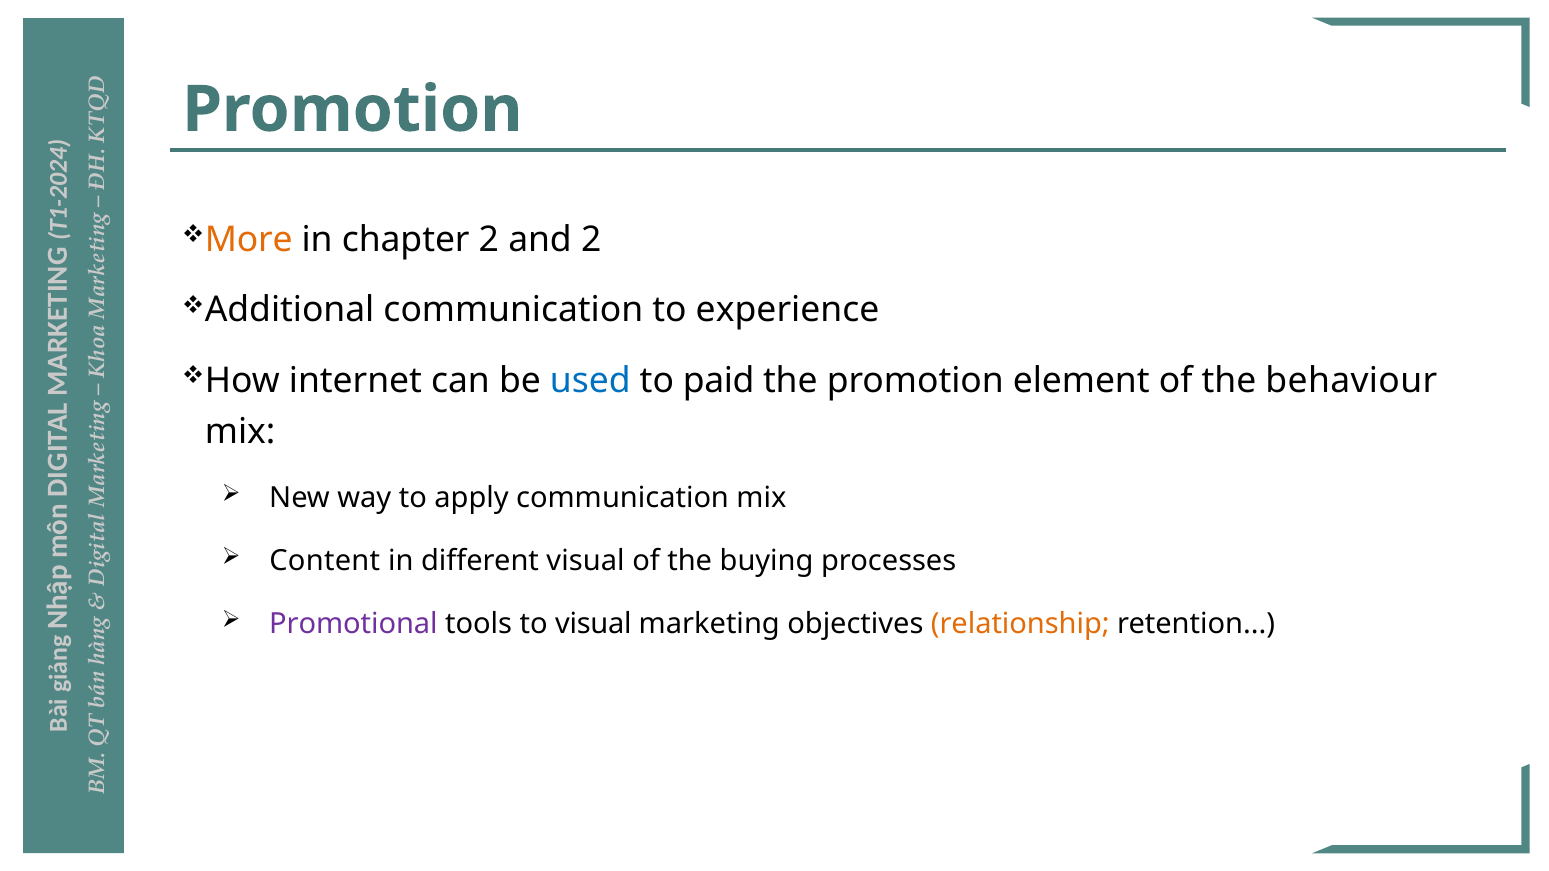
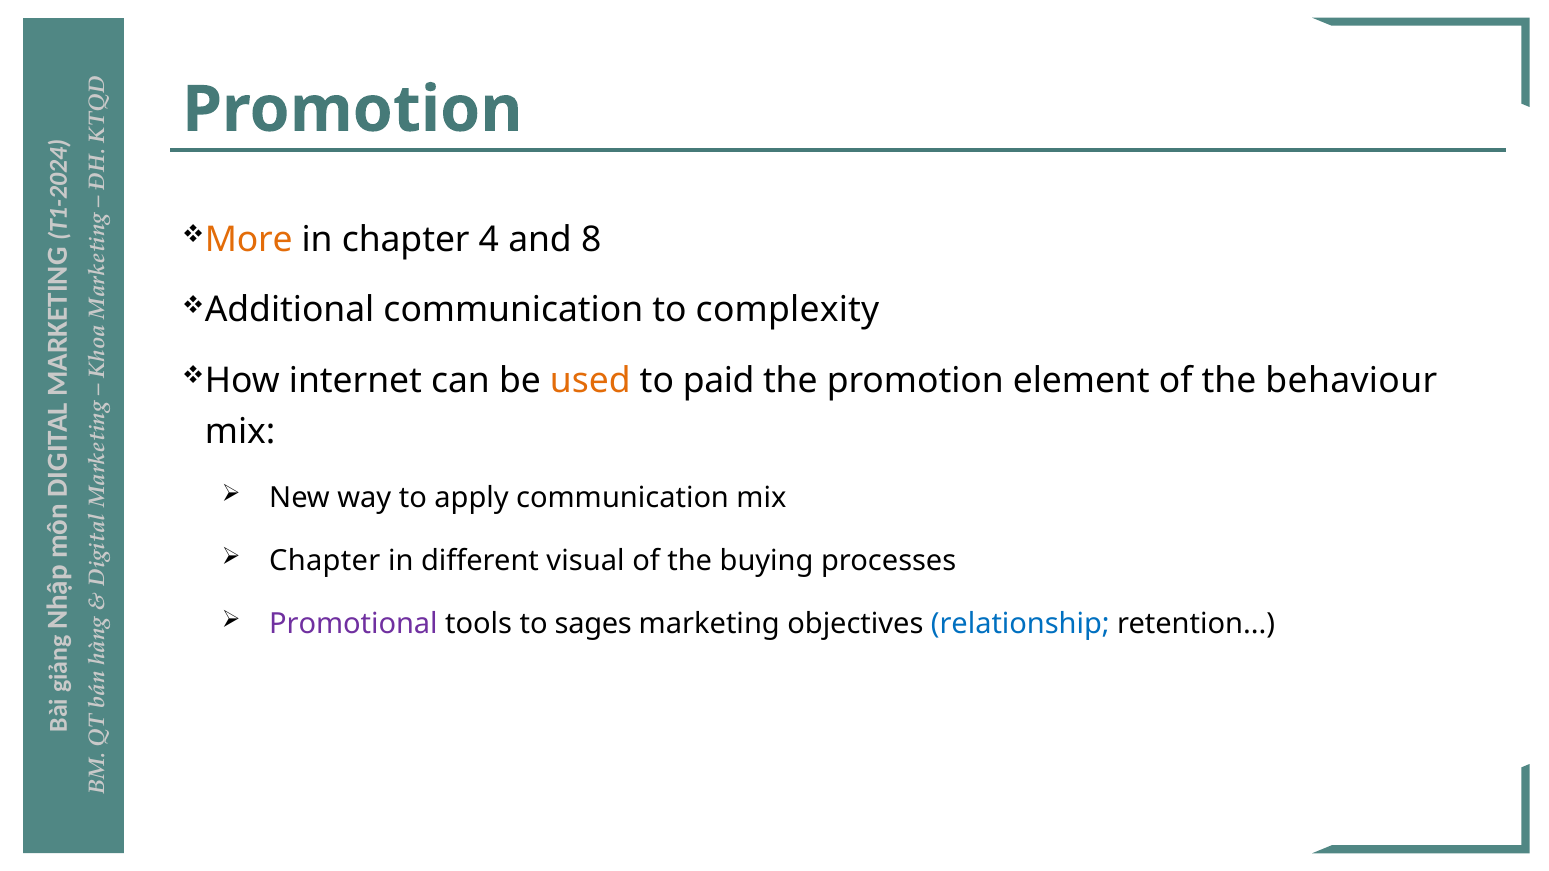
chapter 2: 2 -> 4
and 2: 2 -> 8
experience: experience -> complexity
used colour: blue -> orange
Content at (325, 561): Content -> Chapter
to visual: visual -> sages
relationship colour: orange -> blue
